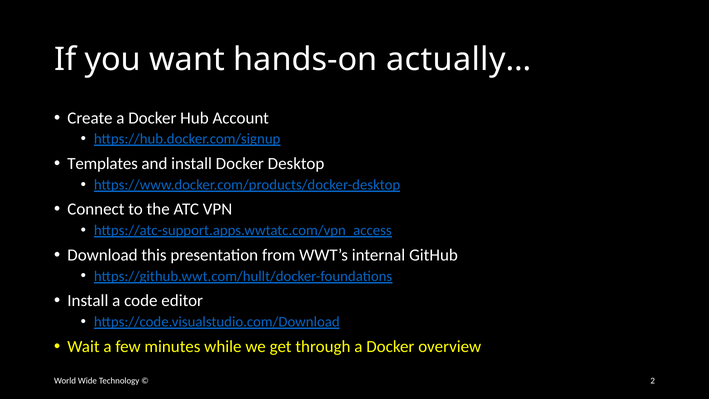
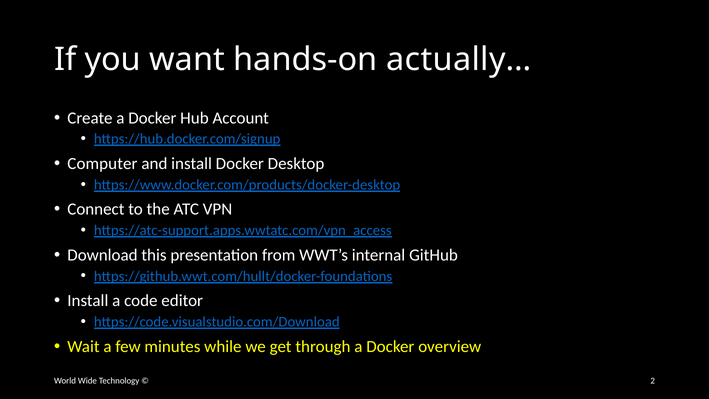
Templates: Templates -> Computer
